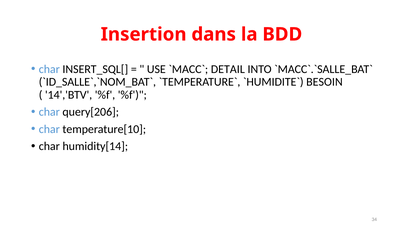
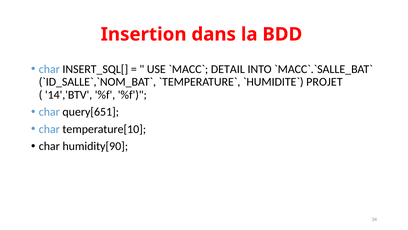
BESOIN: BESOIN -> PROJET
query[206: query[206 -> query[651
humidity[14: humidity[14 -> humidity[90
